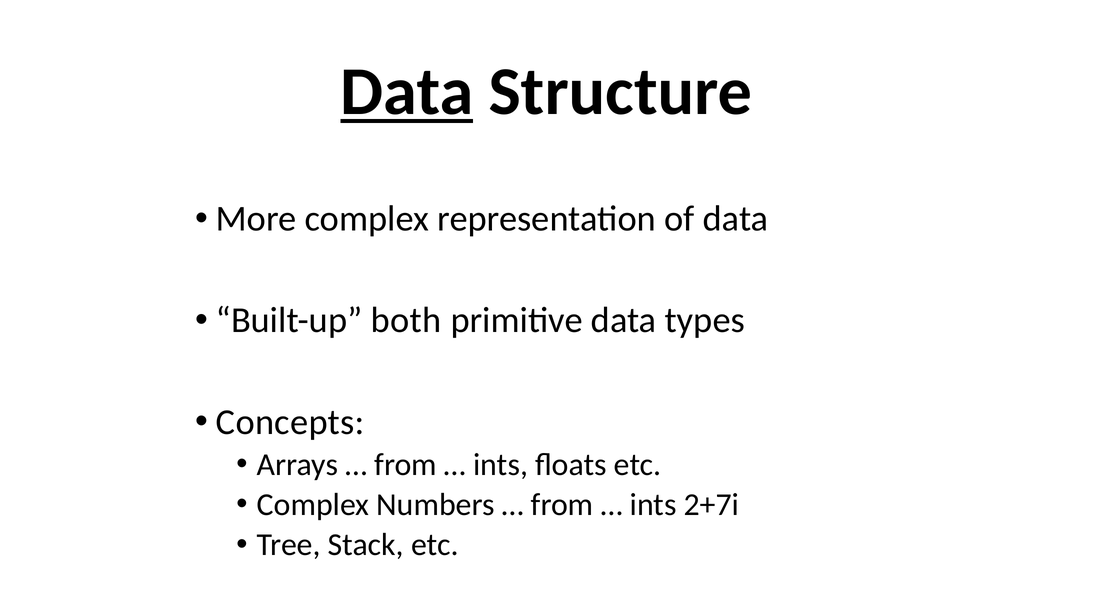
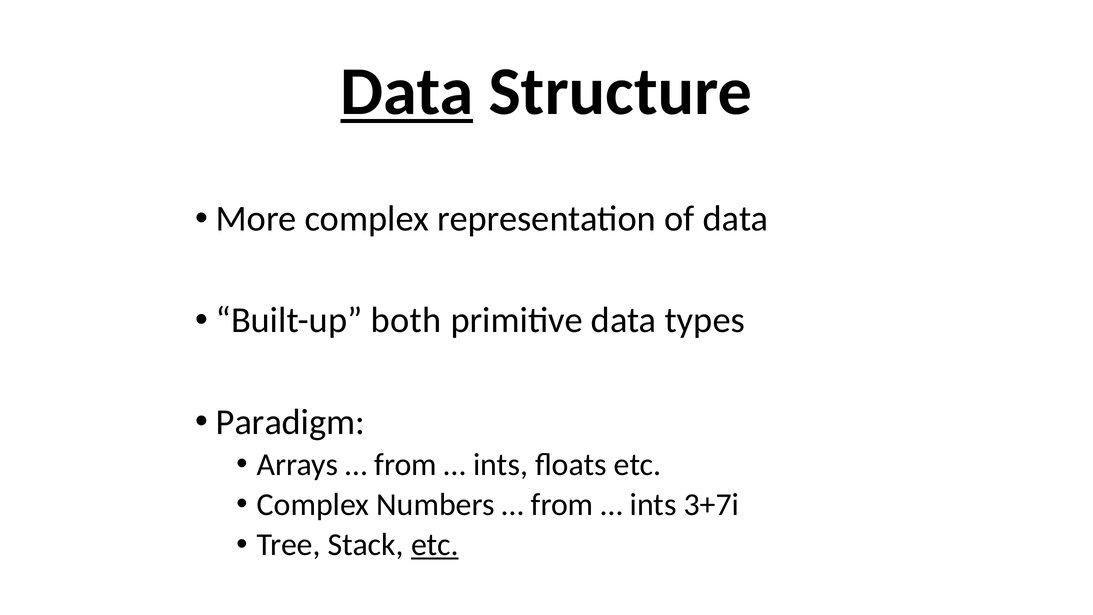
Concepts: Concepts -> Paradigm
2+7i: 2+7i -> 3+7i
etc at (435, 545) underline: none -> present
